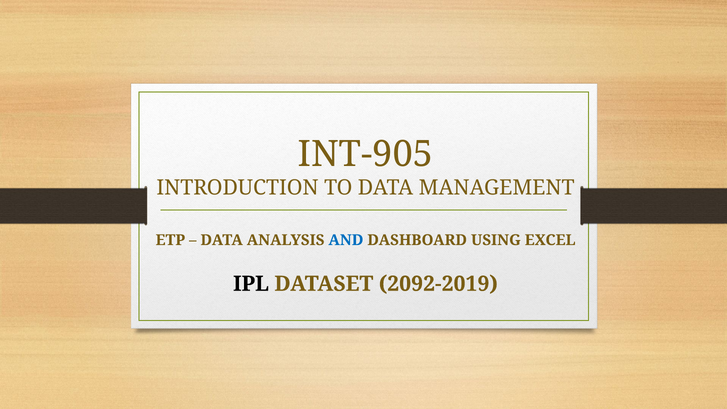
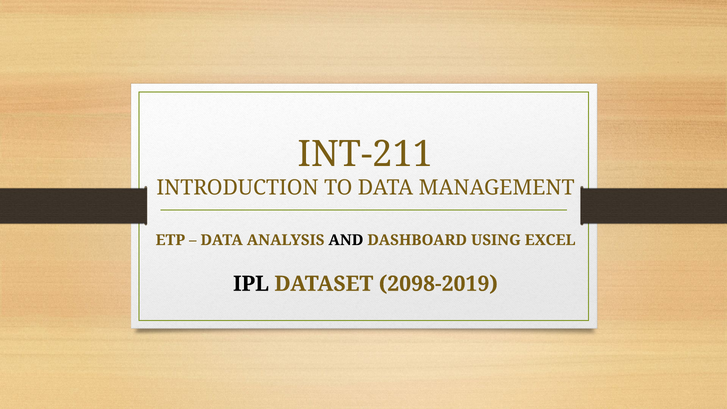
INT-905: INT-905 -> INT-211
AND colour: blue -> black
2092-2019: 2092-2019 -> 2098-2019
